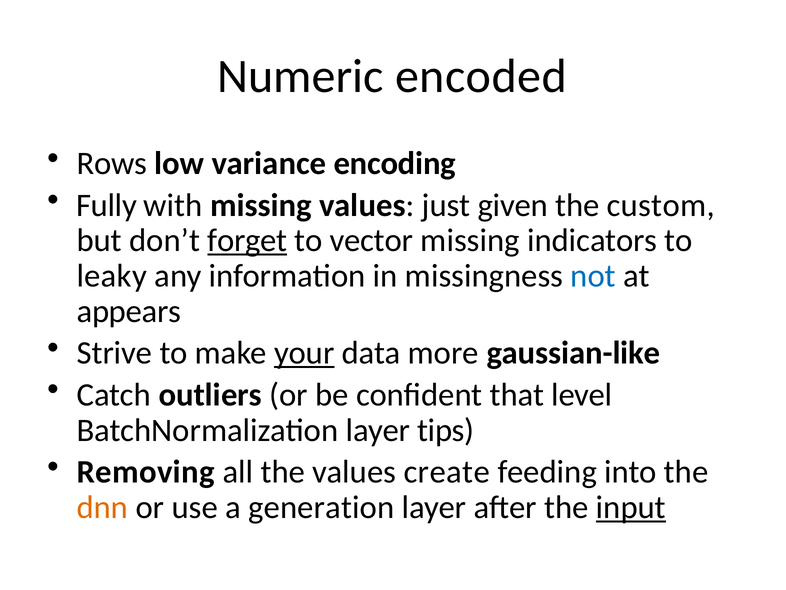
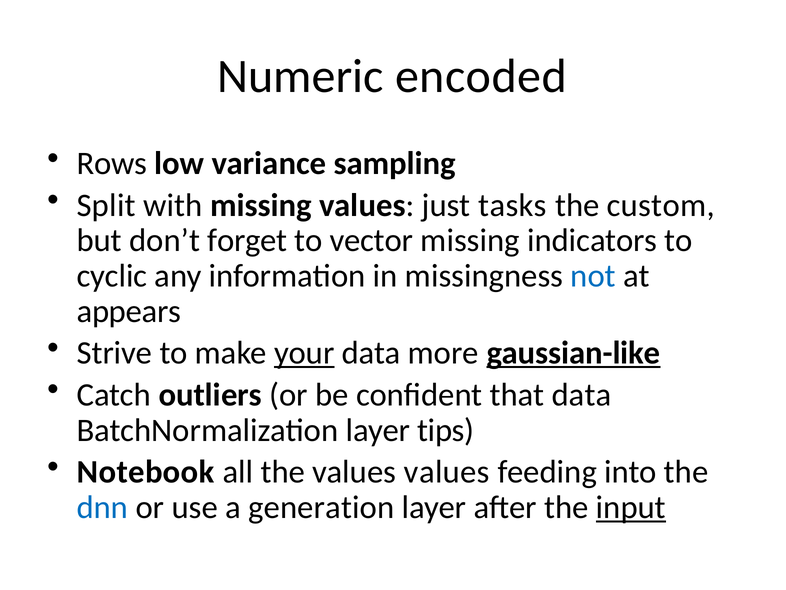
encoding: encoding -> sampling
Fully: Fully -> Split
given: given -> tasks
forget underline: present -> none
leaky: leaky -> cyclic
gaussian-like underline: none -> present
that level: level -> data
Removing: Removing -> Notebook
values create: create -> values
dnn colour: orange -> blue
